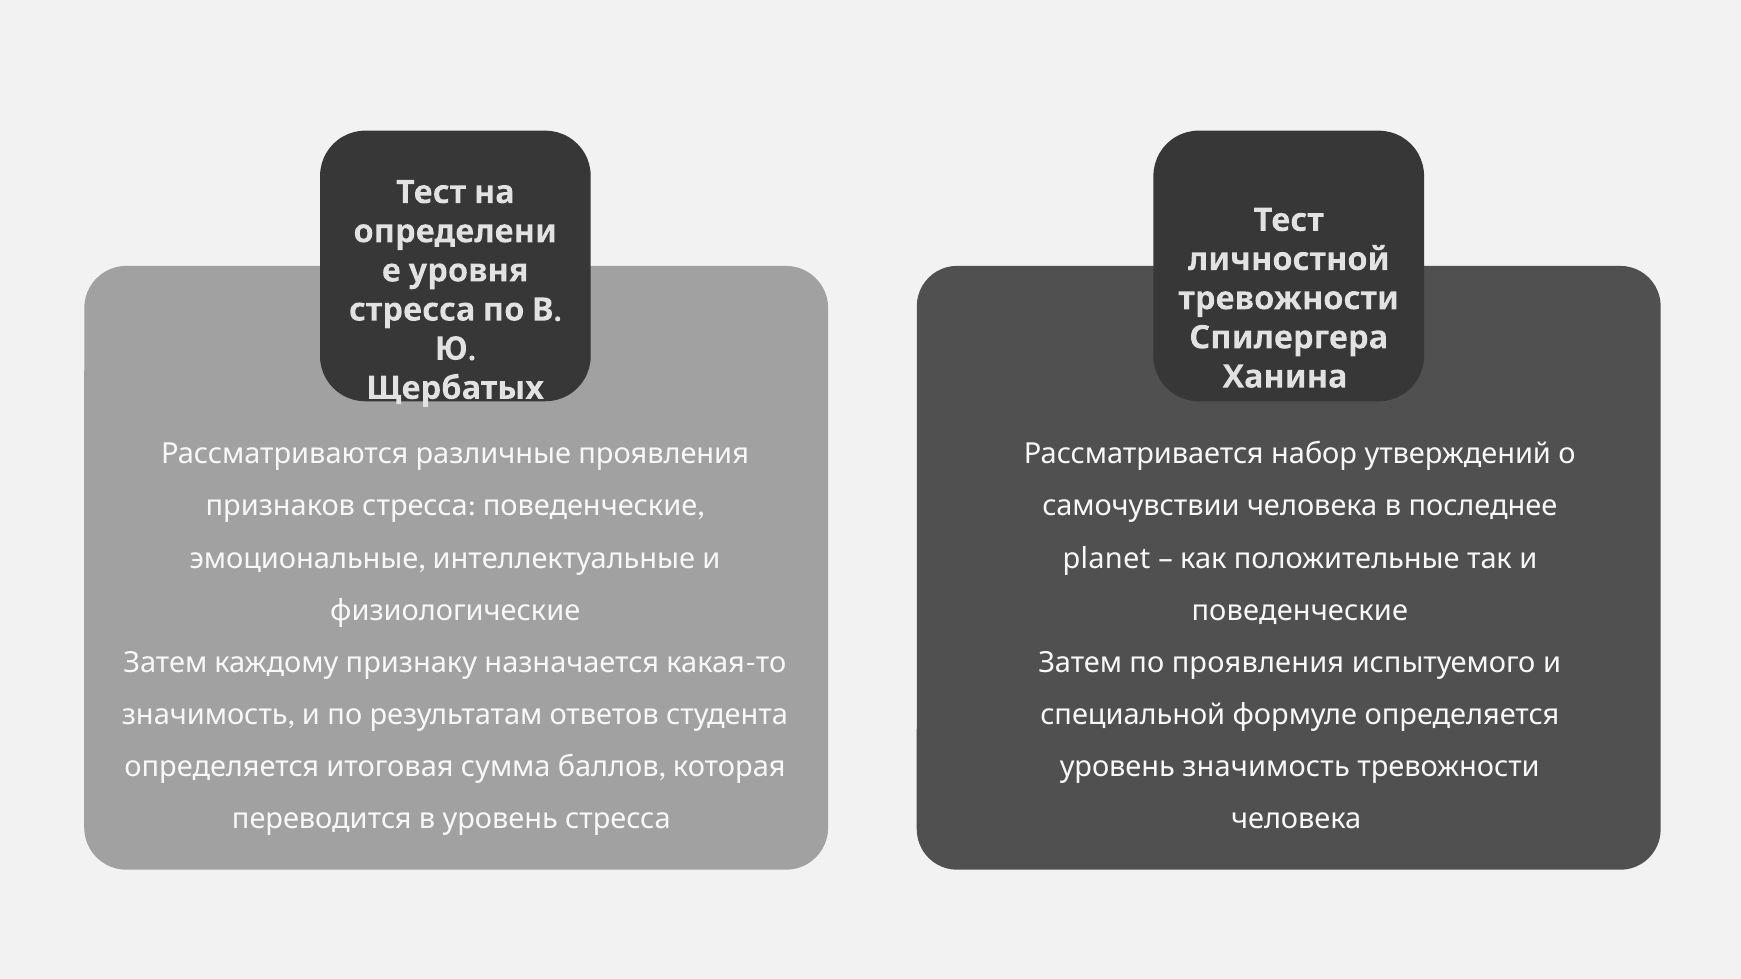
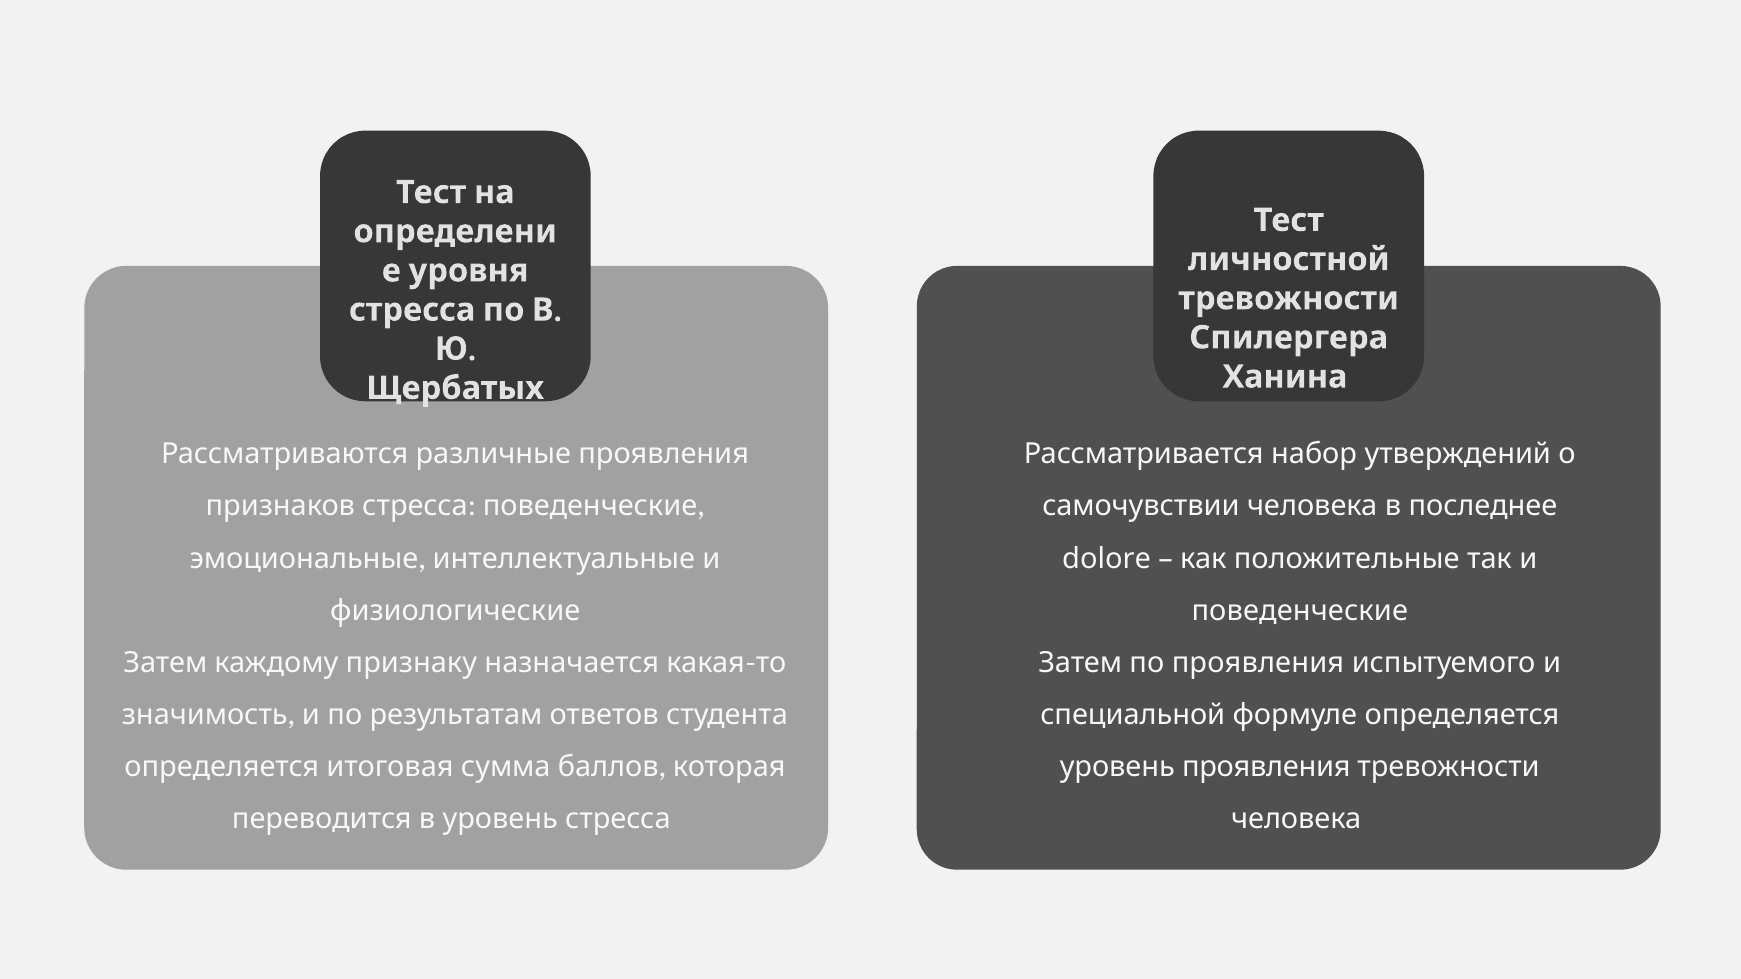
planet: planet -> dolore
уровень значимость: значимость -> проявления
